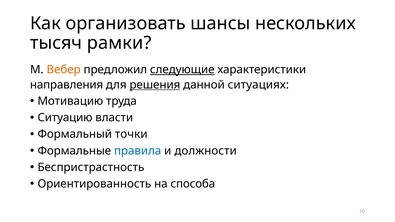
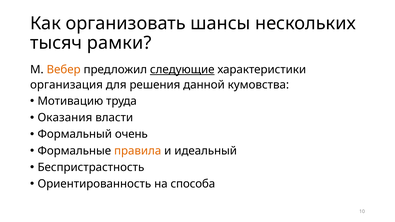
направления: направления -> организация
решения underline: present -> none
ситуациях: ситуациях -> кумовства
Ситуацию: Ситуацию -> Оказания
точки: точки -> очень
правила colour: blue -> orange
должности: должности -> идеальный
